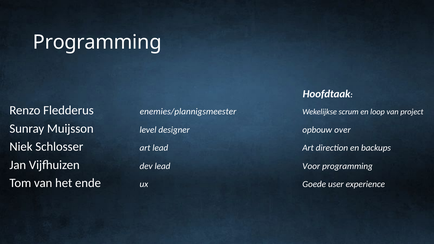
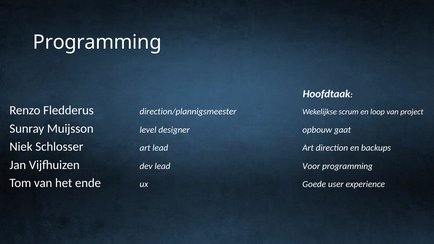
enemies/plannigsmeester: enemies/plannigsmeester -> direction/plannigsmeester
over: over -> gaat
